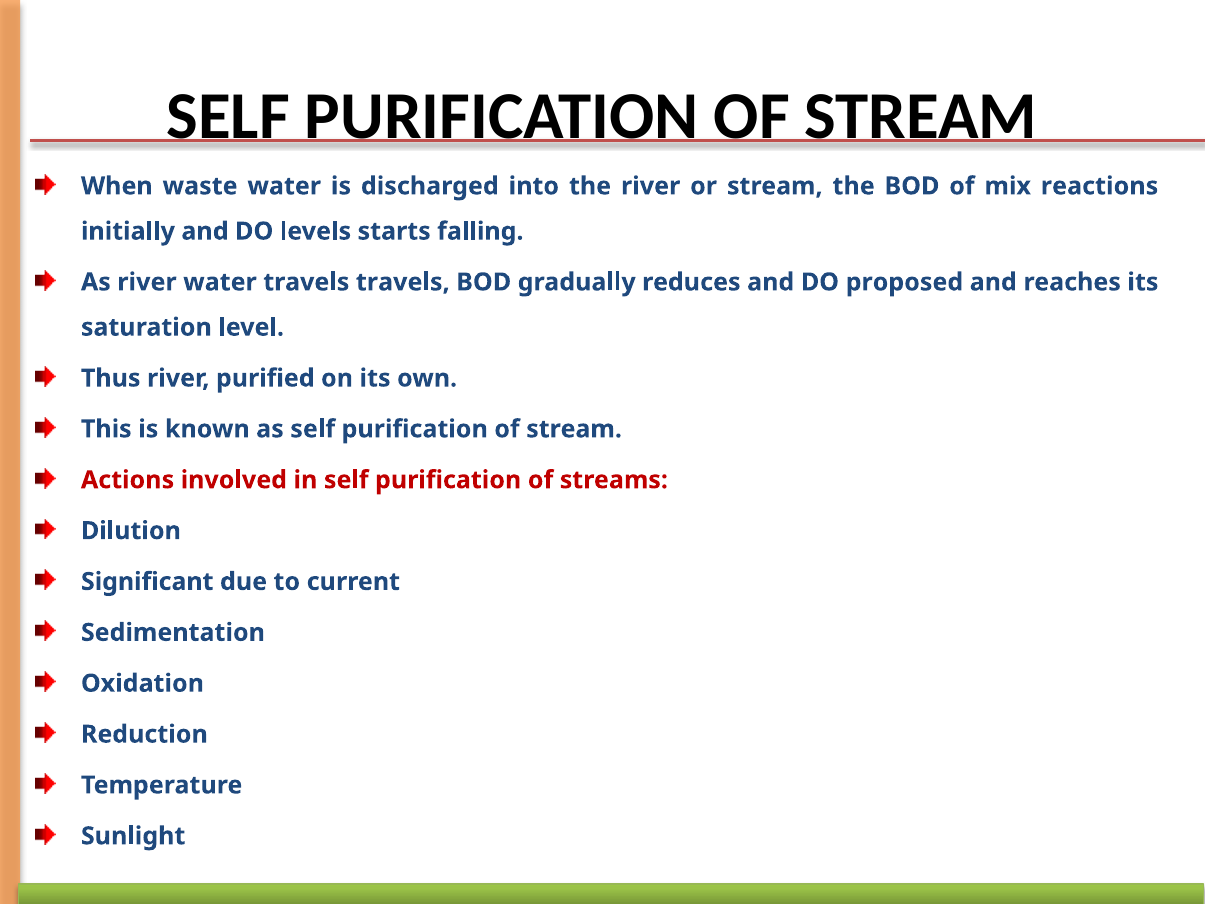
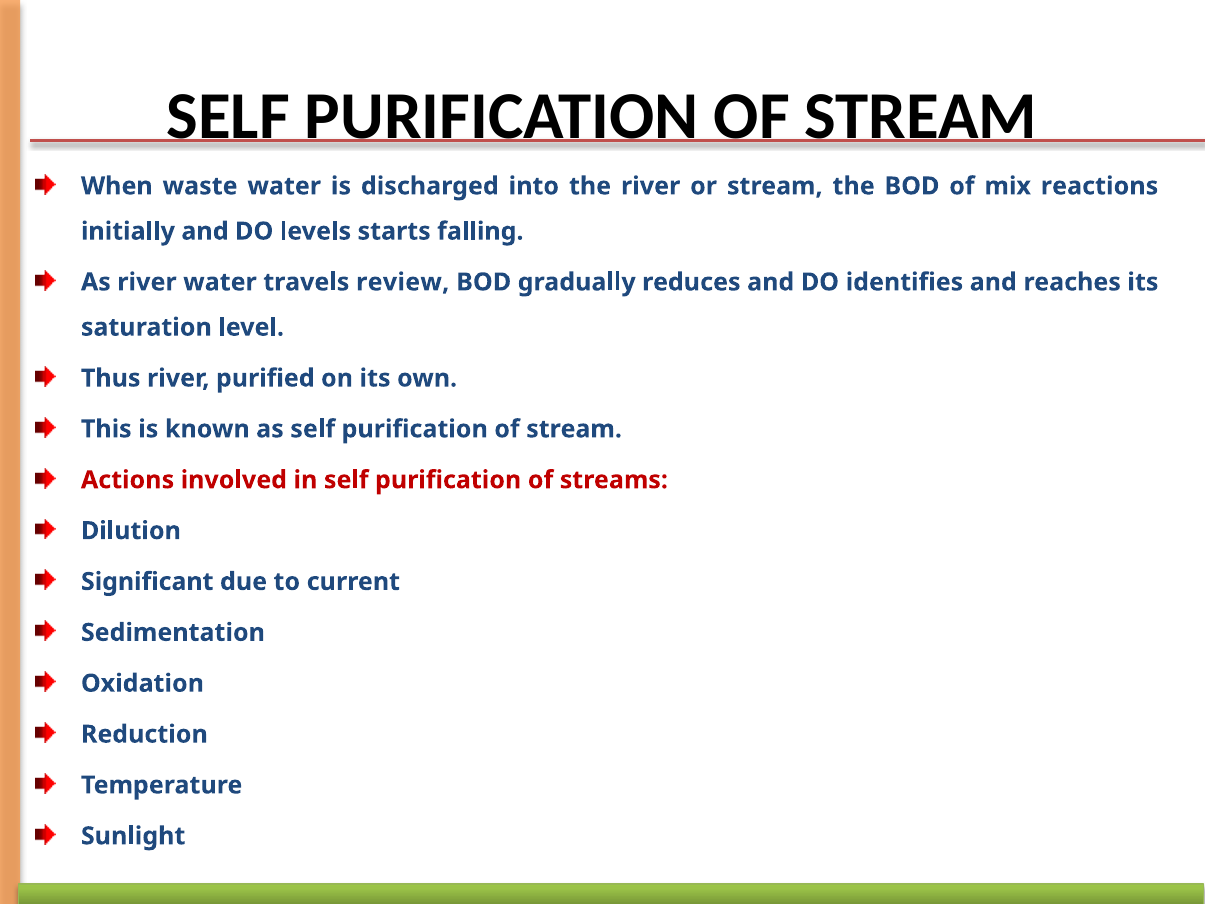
travels travels: travels -> review
proposed: proposed -> identifies
